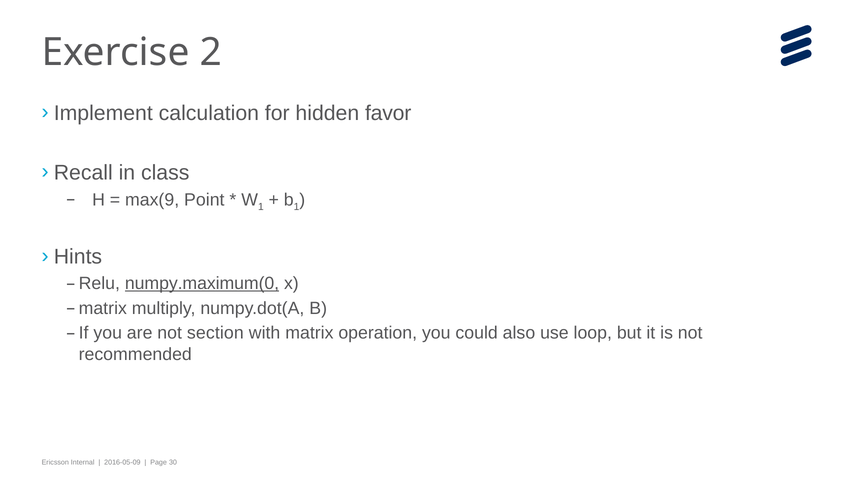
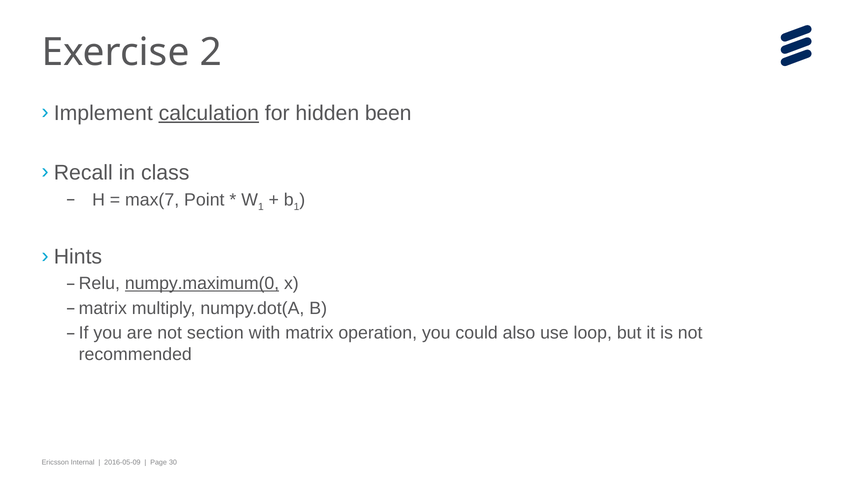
calculation underline: none -> present
favor: favor -> been
max(9: max(9 -> max(7
